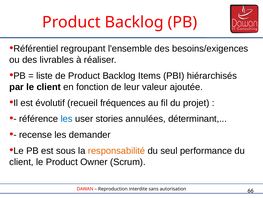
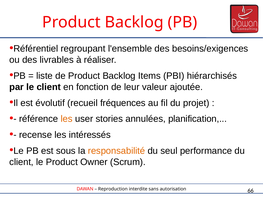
les at (67, 118) colour: blue -> orange
déterminant: déterminant -> planification
demander: demander -> intéressés
